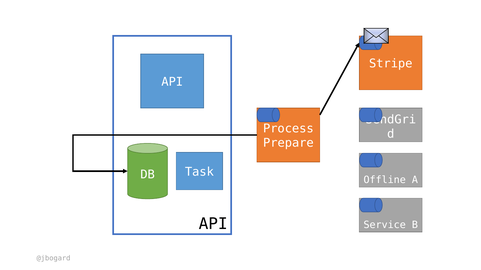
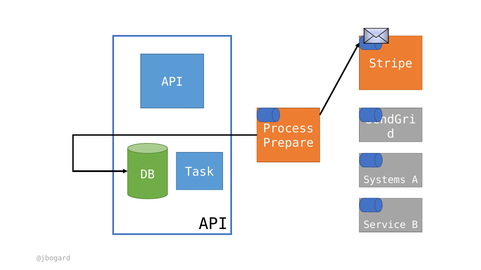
Offline: Offline -> Systems
